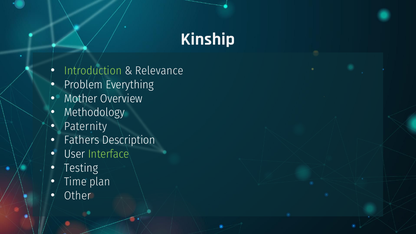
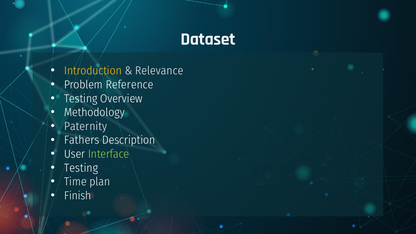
Kinship: Kinship -> Dataset
Introduction colour: light green -> yellow
Everything: Everything -> Reference
Mother at (81, 99): Mother -> Testing
Other: Other -> Finish
